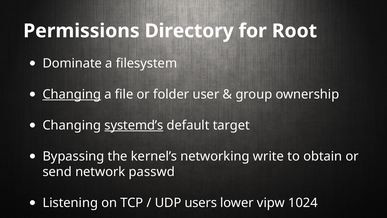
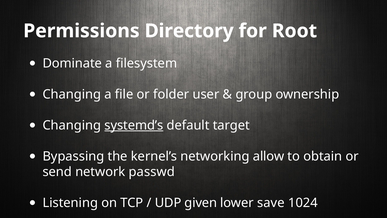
Changing at (72, 94) underline: present -> none
write: write -> allow
users: users -> given
vipw: vipw -> save
